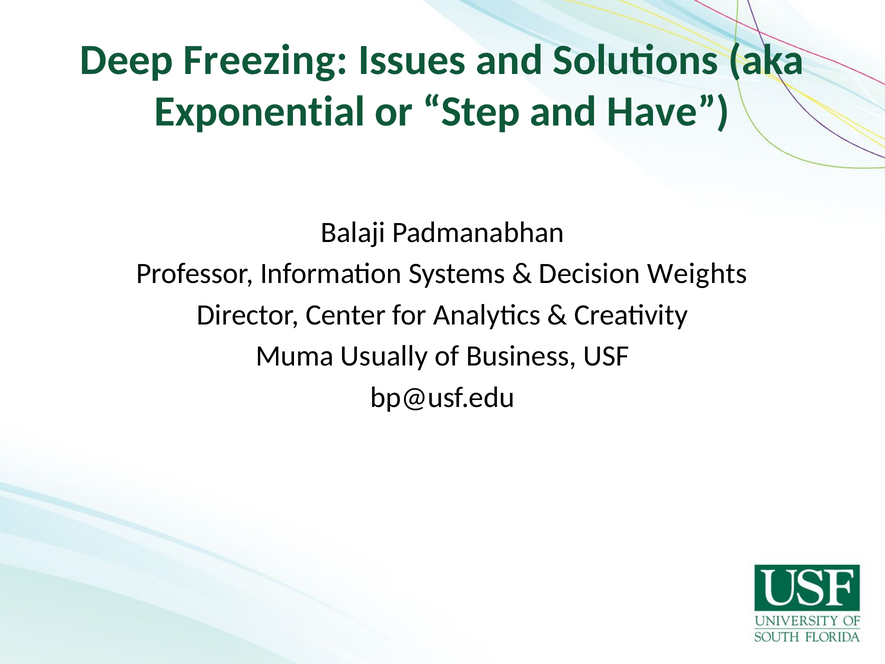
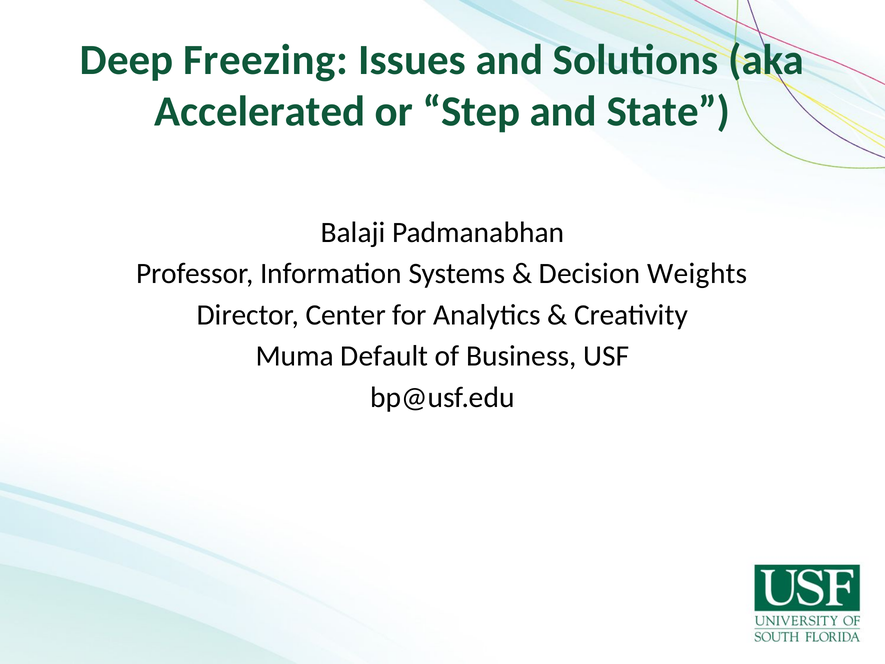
Exponential: Exponential -> Accelerated
Have: Have -> State
Usually: Usually -> Default
